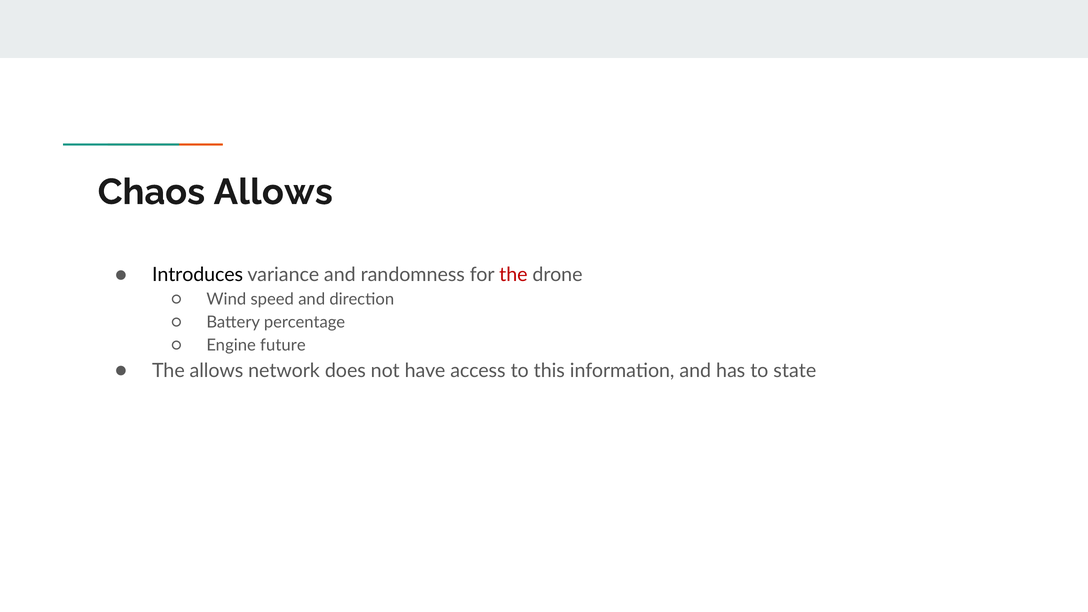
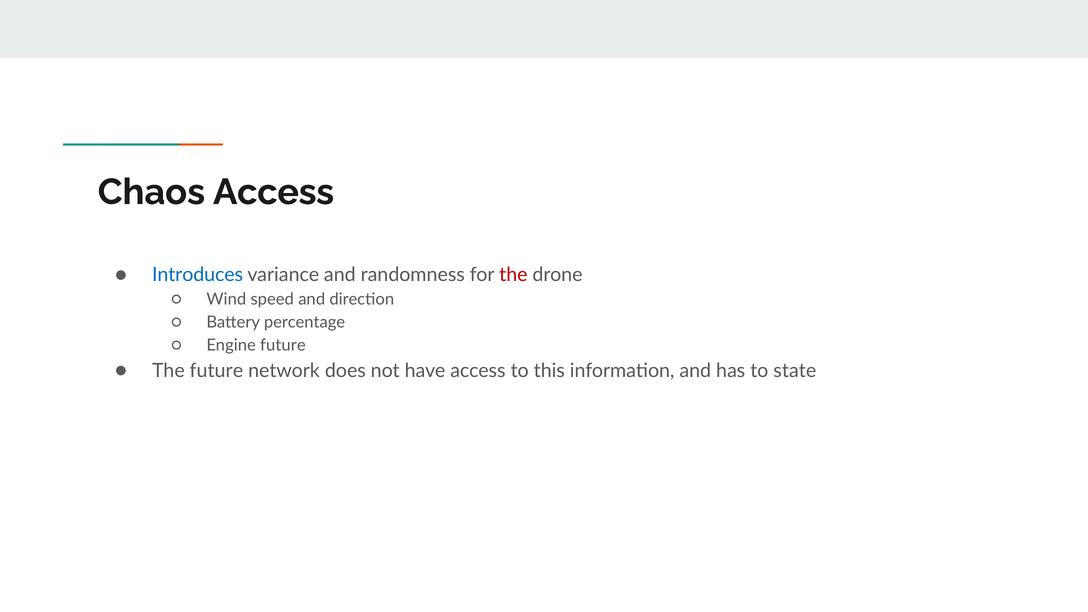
Chaos Allows: Allows -> Access
Introduces colour: black -> blue
The allows: allows -> future
